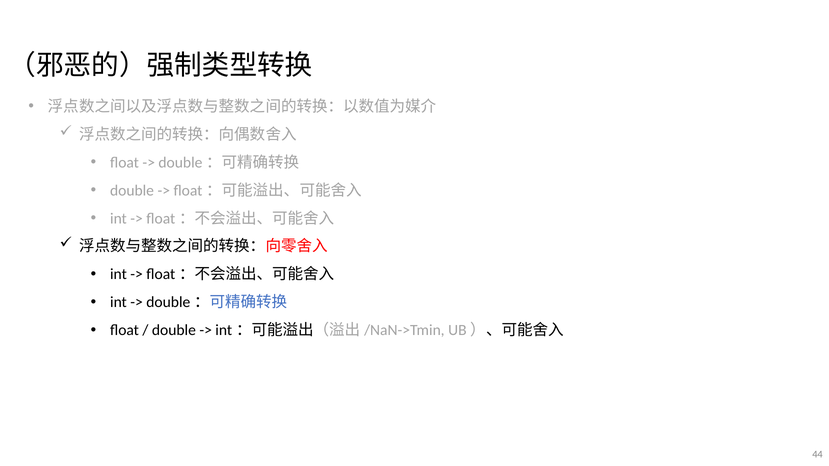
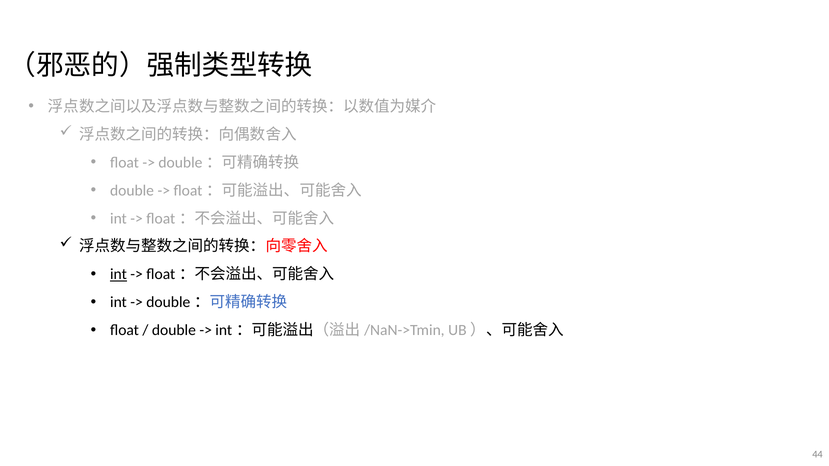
int at (118, 275) underline: none -> present
